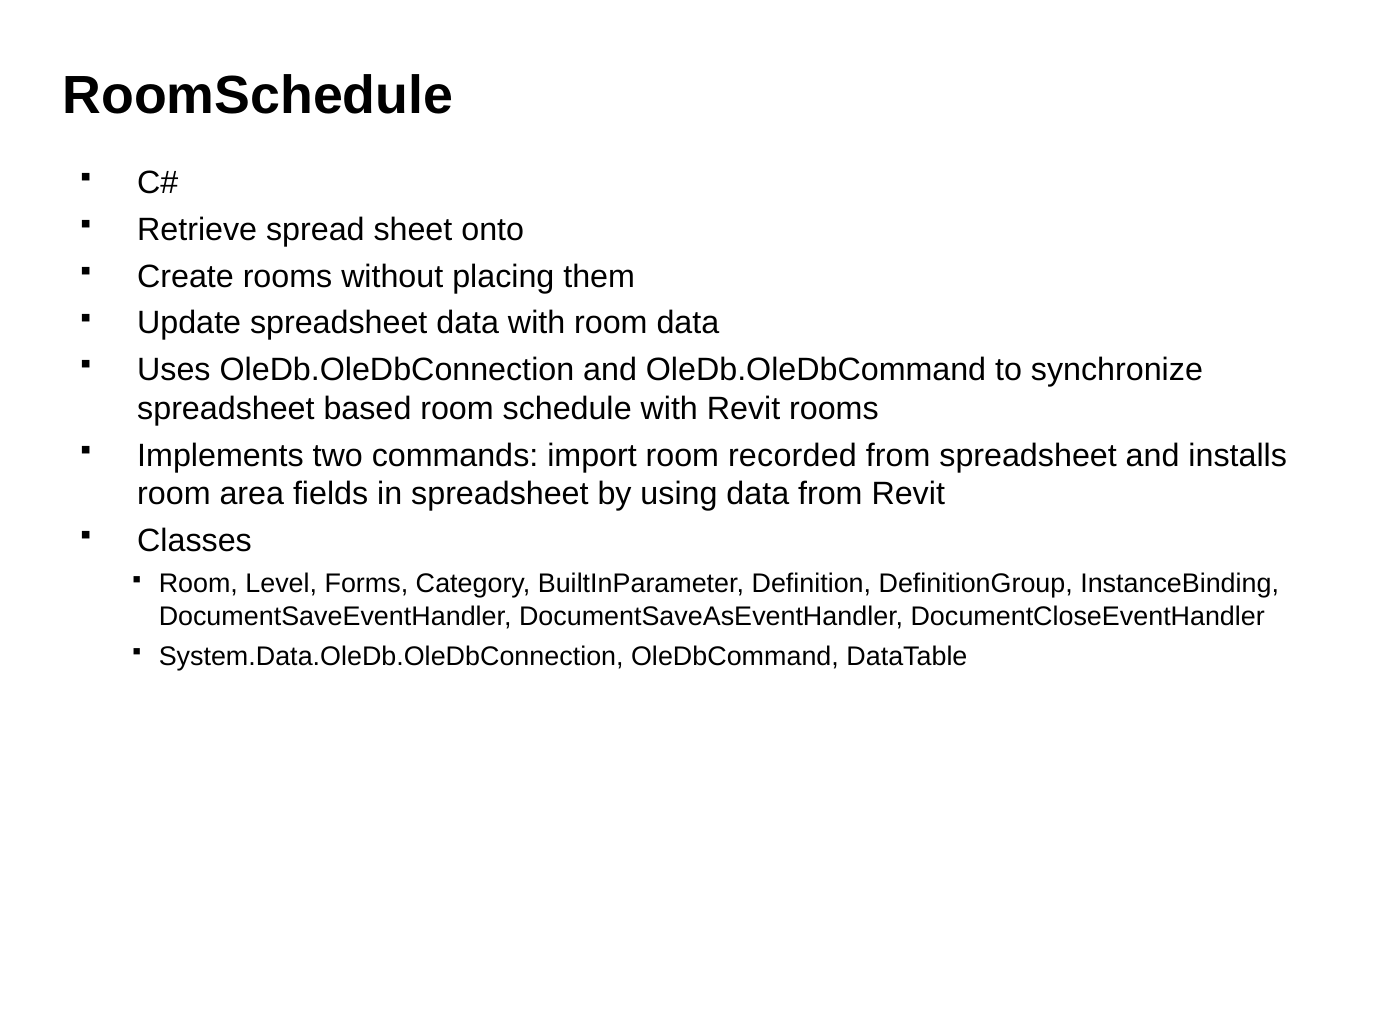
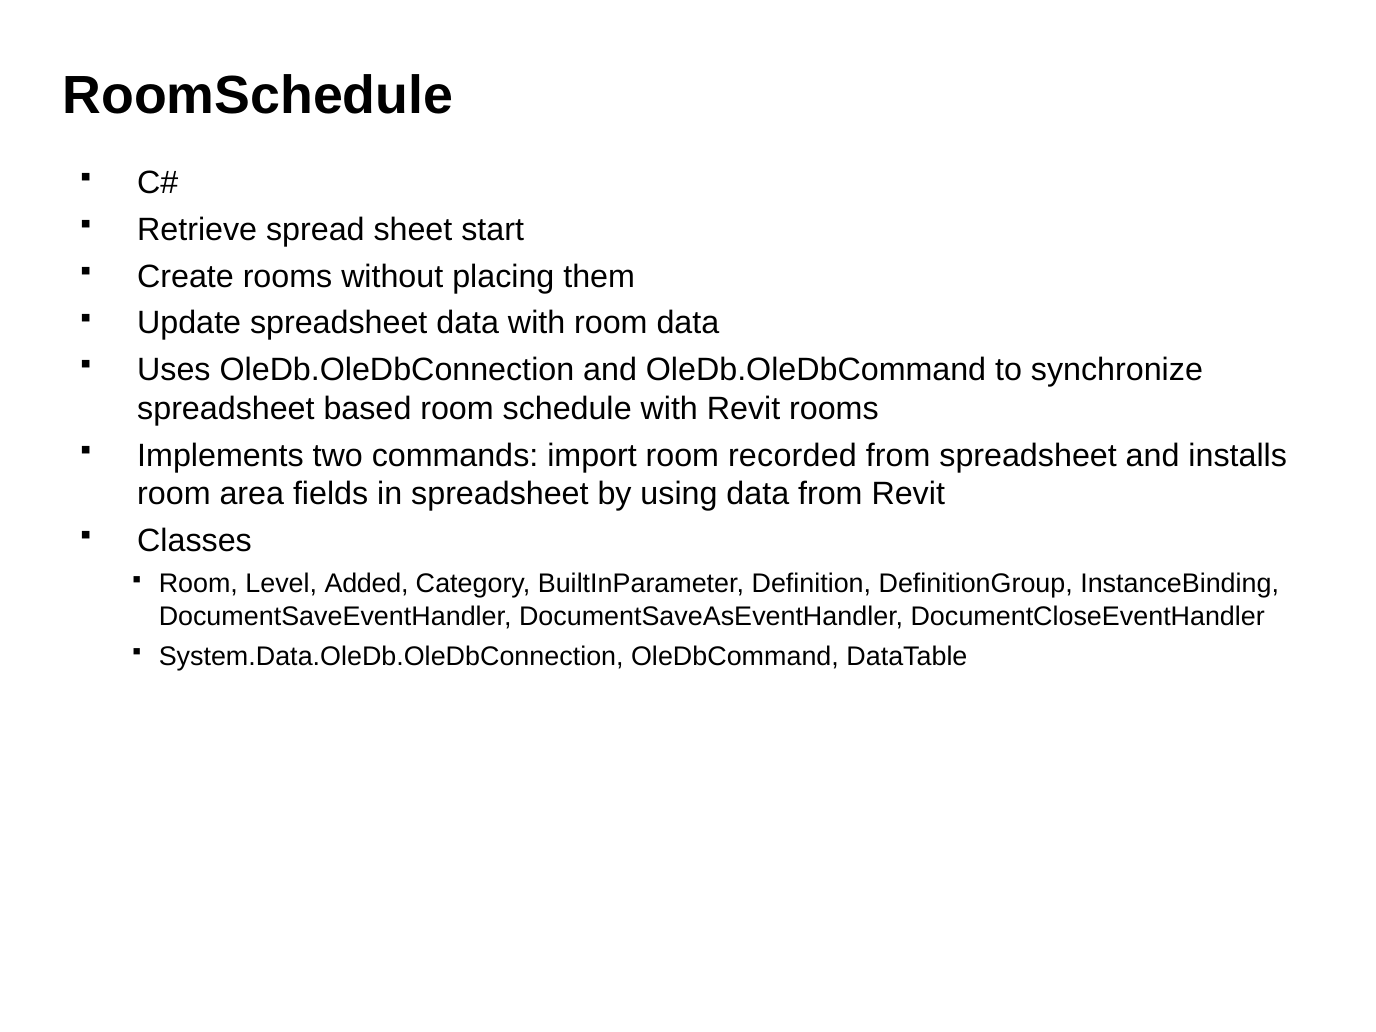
onto: onto -> start
Forms: Forms -> Added
